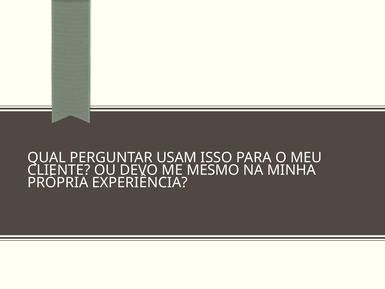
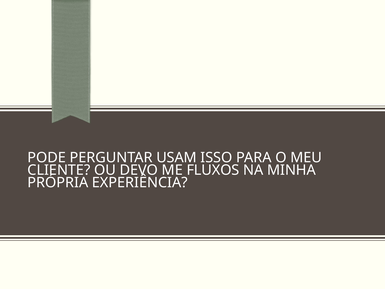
QUAL: QUAL -> PODE
MESMO: MESMO -> FLUXOS
